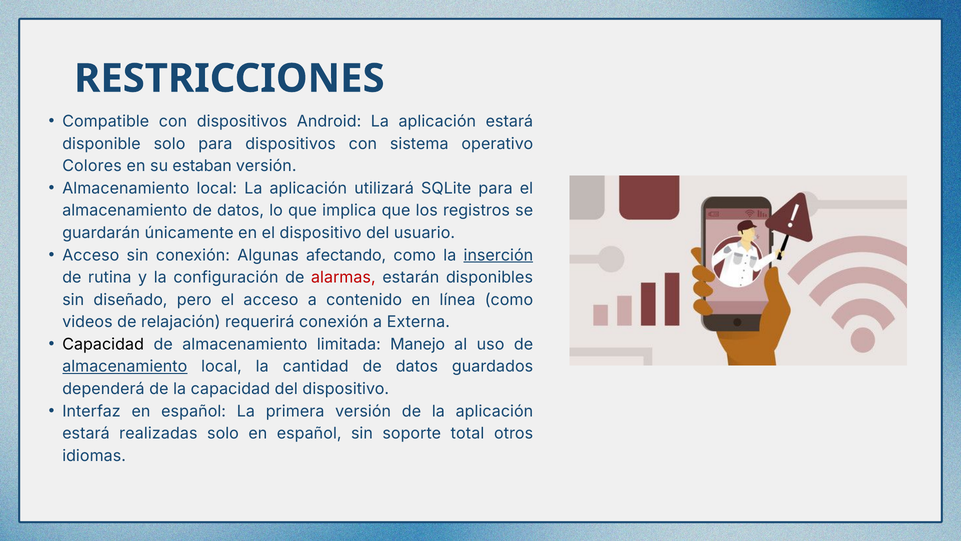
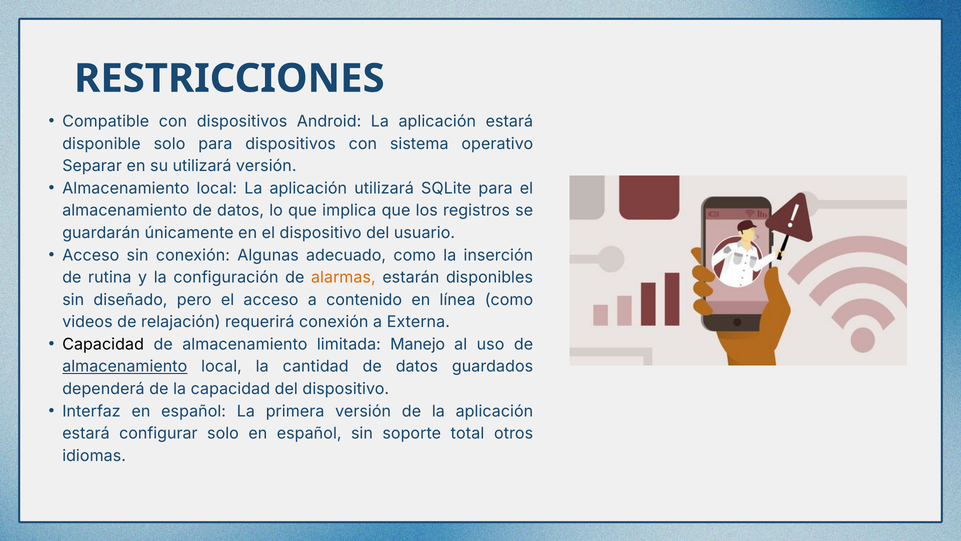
Colores: Colores -> Separar
su estaban: estaban -> utilizará
afectando: afectando -> adecuado
inserción underline: present -> none
alarmas colour: red -> orange
realizadas: realizadas -> configurar
